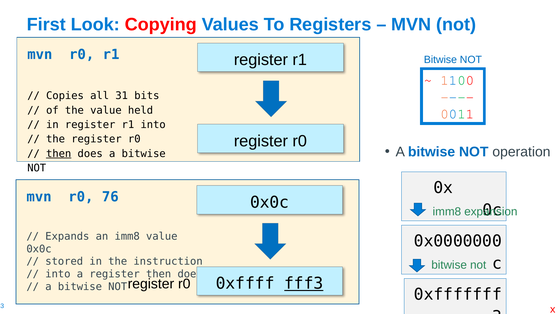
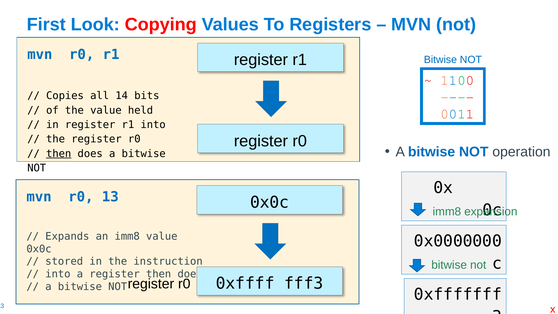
31: 31 -> 14
76: 76 -> 13
fff3 underline: present -> none
